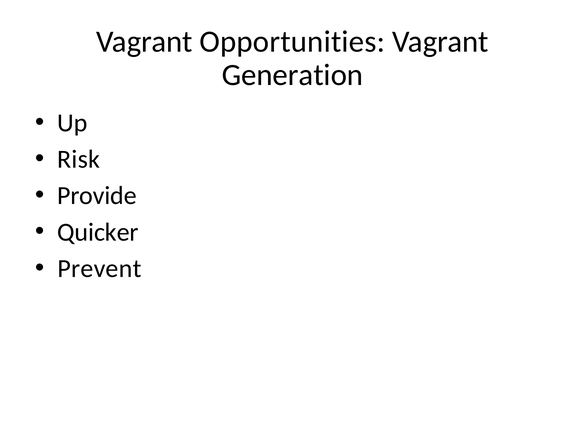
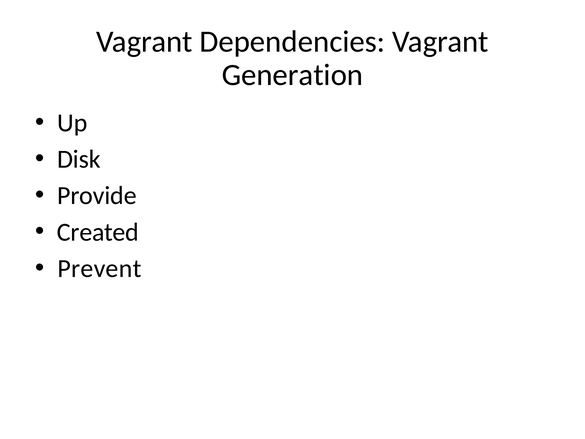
Opportunities: Opportunities -> Dependencies
Risk: Risk -> Disk
Quicker: Quicker -> Created
